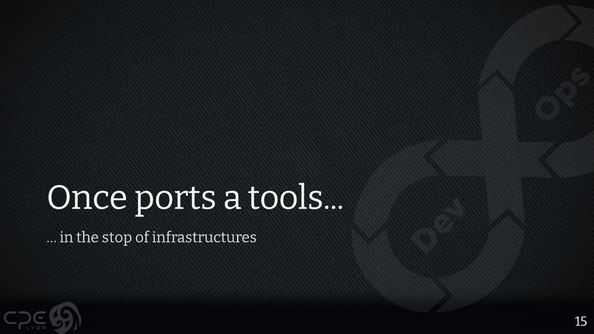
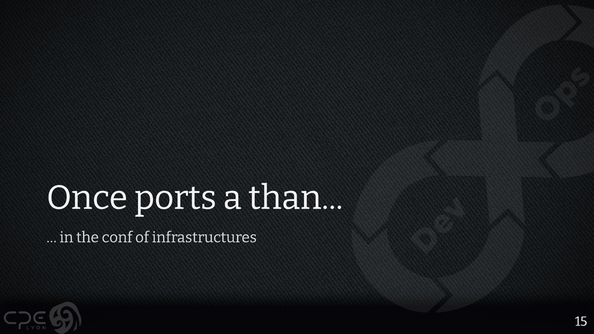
tools: tools -> than
stop: stop -> conf
